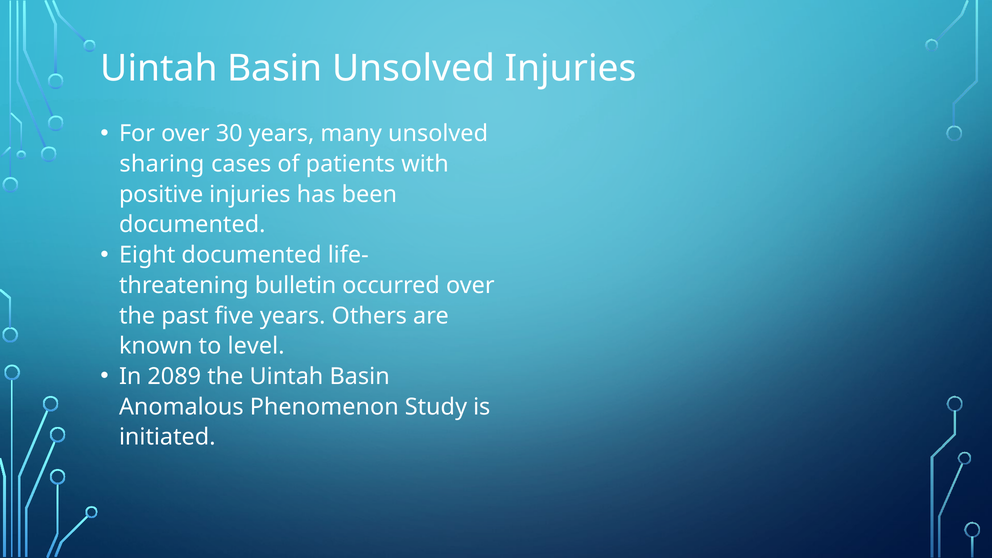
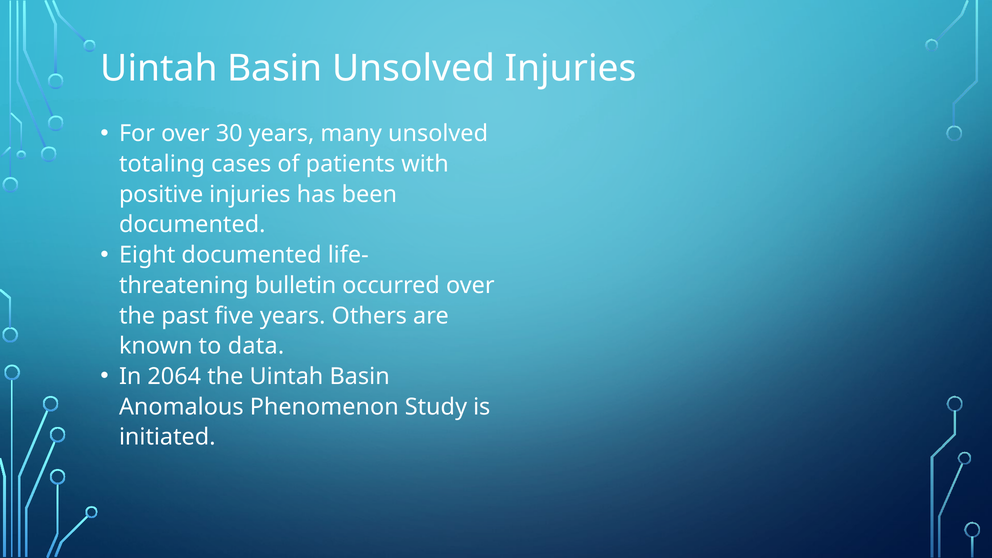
sharing: sharing -> totaling
level: level -> data
2089: 2089 -> 2064
